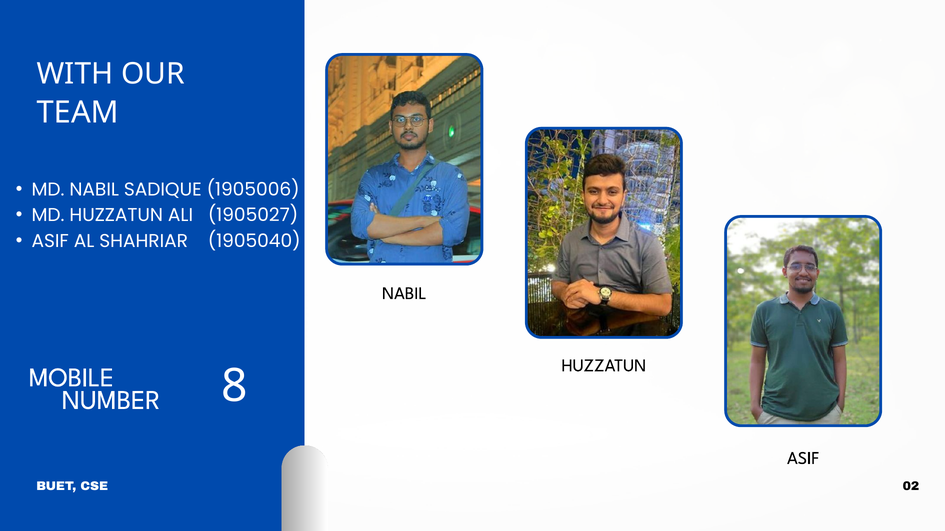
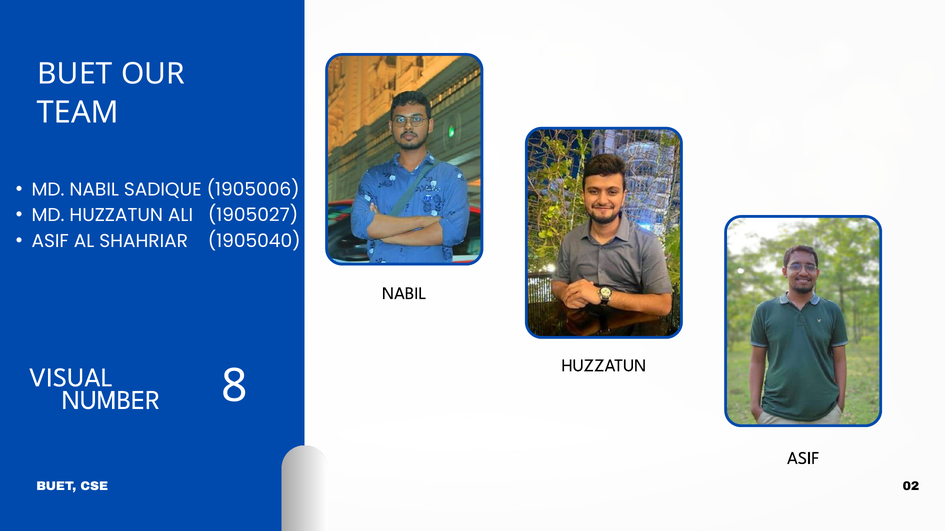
WITH at (75, 74): WITH -> BUET
MOBILE: MOBILE -> VISUAL
